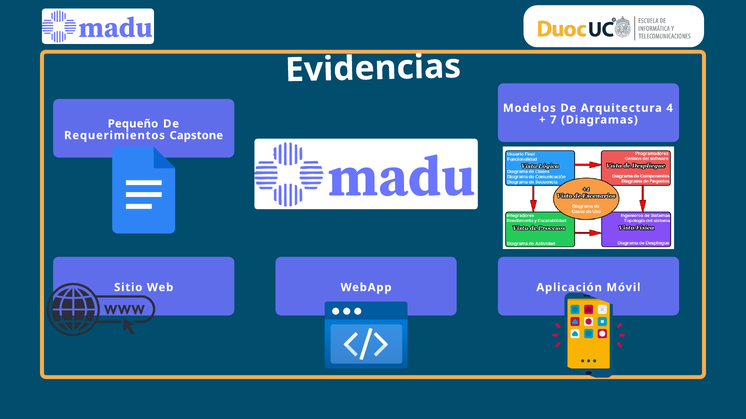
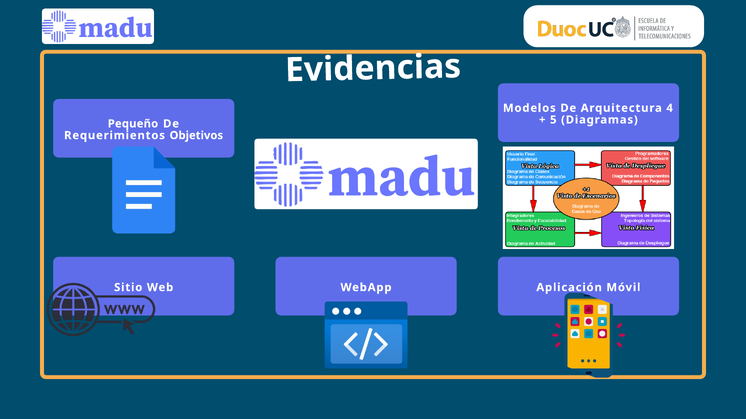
7: 7 -> 5
Capstone: Capstone -> Objetivos
